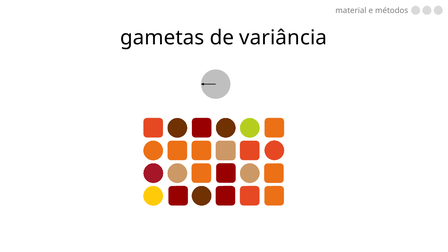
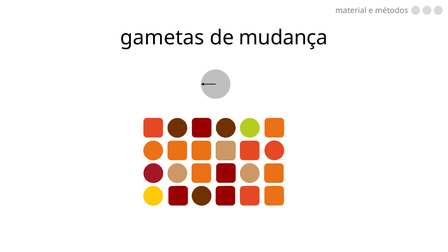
variância: variância -> mudança
